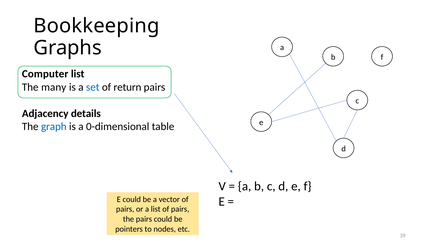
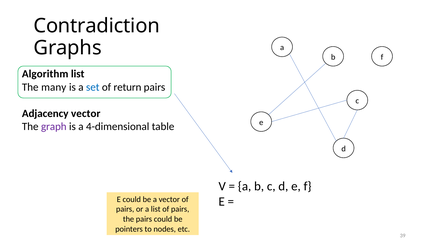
Bookkeeping: Bookkeeping -> Contradiction
Computer: Computer -> Algorithm
Adjacency details: details -> vector
graph colour: blue -> purple
0-dimensional: 0-dimensional -> 4-dimensional
